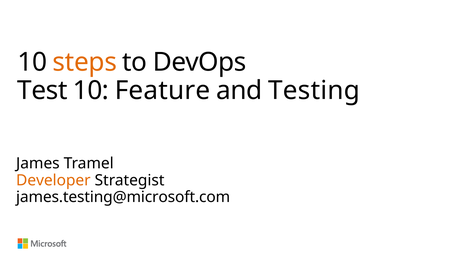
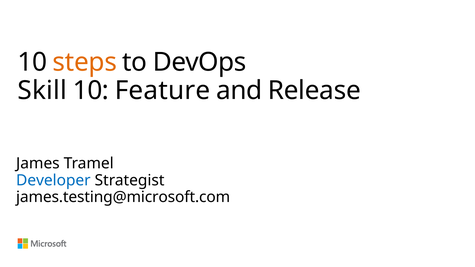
Test: Test -> Skill
Testing: Testing -> Release
Developer colour: orange -> blue
